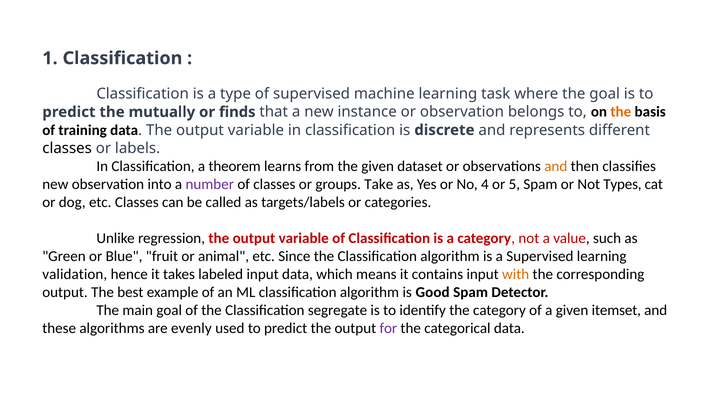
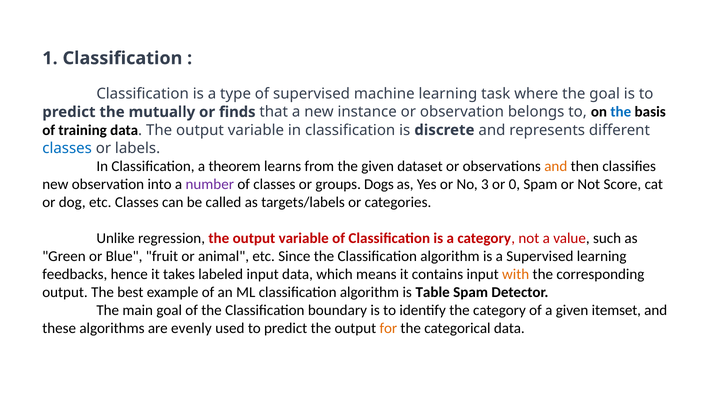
the at (621, 112) colour: orange -> blue
classes at (67, 148) colour: black -> blue
Take: Take -> Dogs
4: 4 -> 3
5: 5 -> 0
Types: Types -> Score
validation: validation -> feedbacks
Good: Good -> Table
segregate: segregate -> boundary
for colour: purple -> orange
